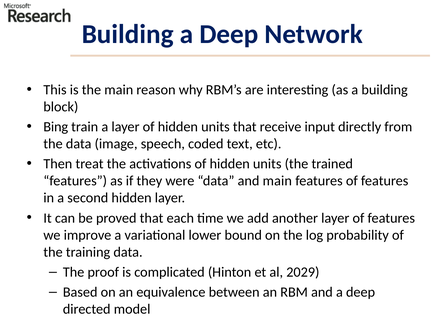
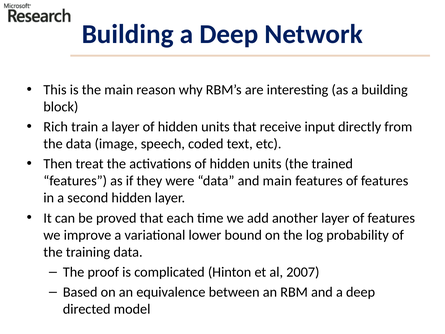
Bing: Bing -> Rich
2029: 2029 -> 2007
